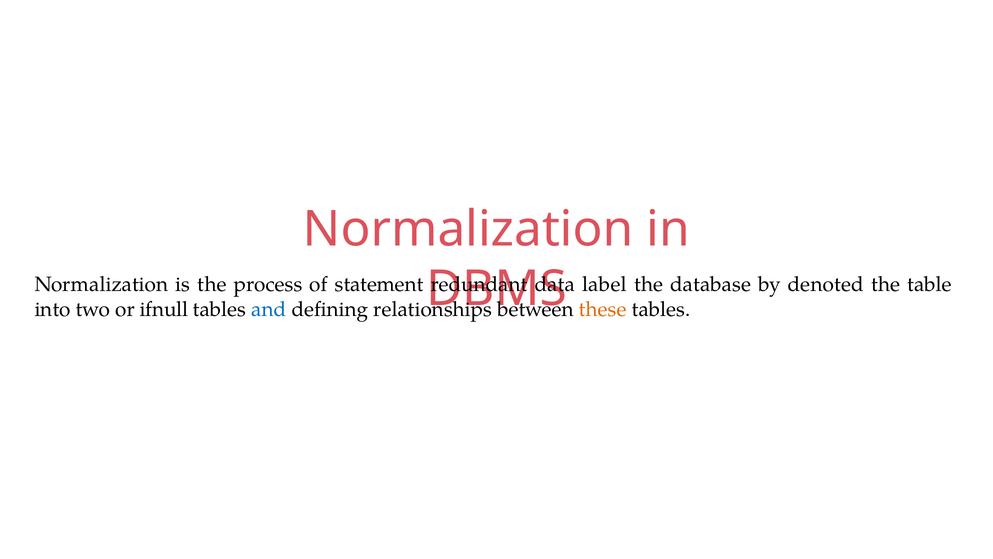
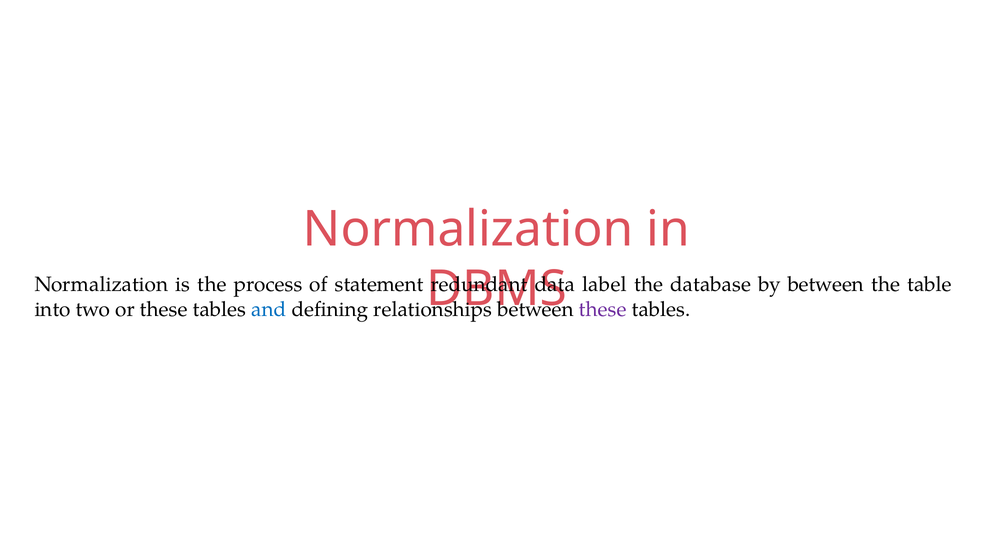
by denoted: denoted -> between
or ifnull: ifnull -> these
these at (603, 309) colour: orange -> purple
